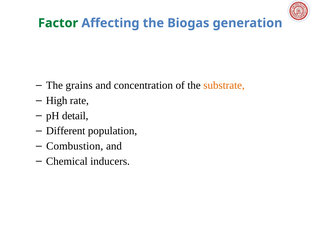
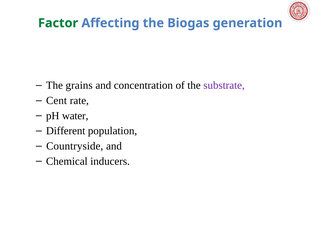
substrate colour: orange -> purple
High: High -> Cent
detail: detail -> water
Combustion: Combustion -> Countryside
